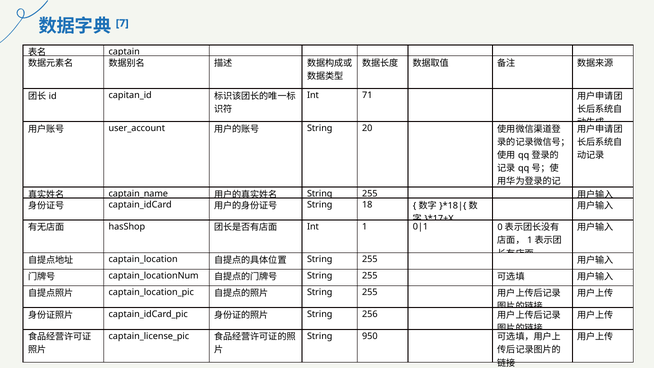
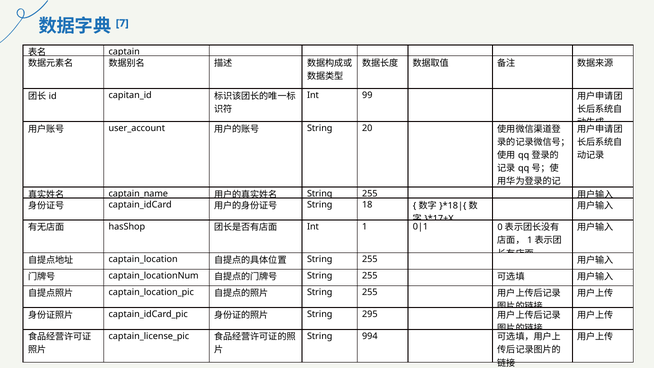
71: 71 -> 99
256: 256 -> 295
950: 950 -> 994
